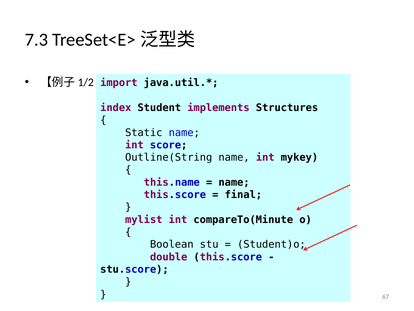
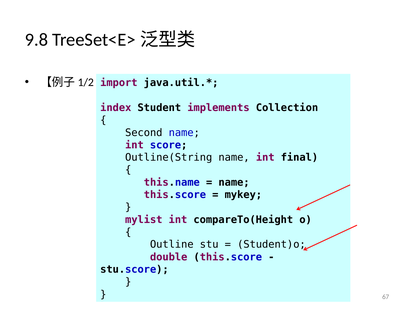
7.3: 7.3 -> 9.8
Structures: Structures -> Collection
Static: Static -> Second
mykey: mykey -> final
final: final -> mykey
compareTo(Minute: compareTo(Minute -> compareTo(Height
Boolean: Boolean -> Outline
